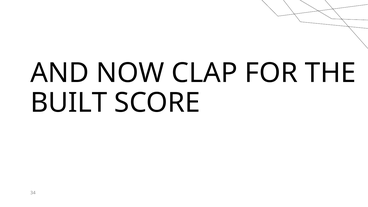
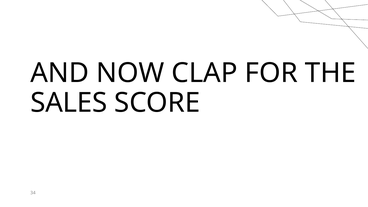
BUILT: BUILT -> SALES
